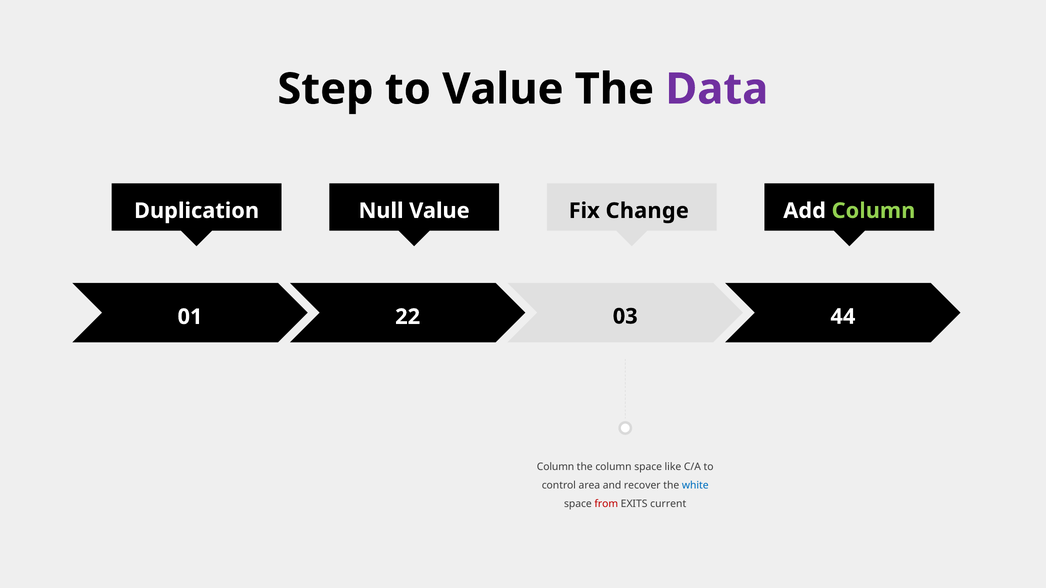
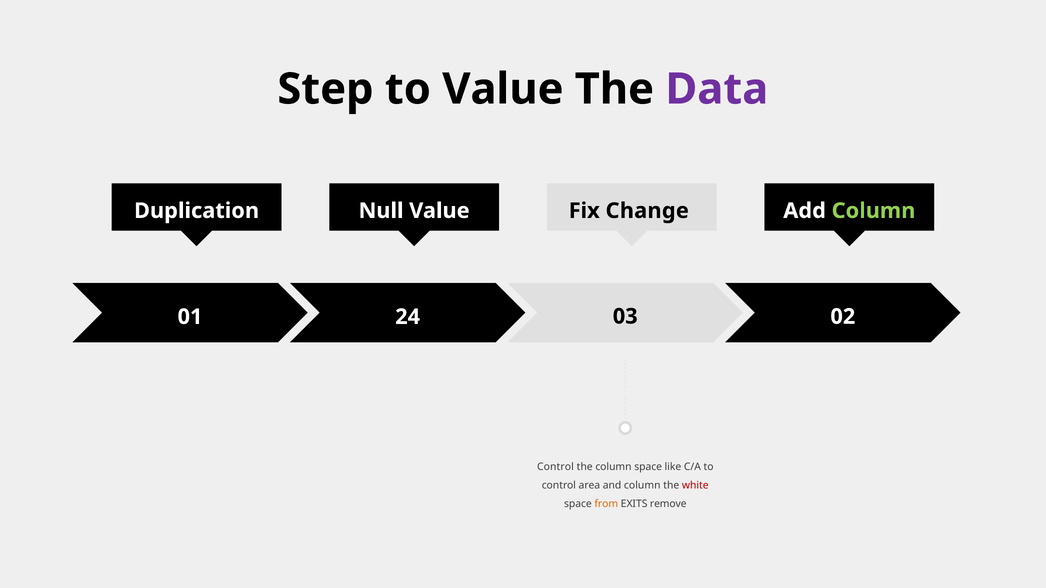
22: 22 -> 24
44: 44 -> 02
Column at (556, 467): Column -> Control
and recover: recover -> column
white colour: blue -> red
from colour: red -> orange
current: current -> remove
